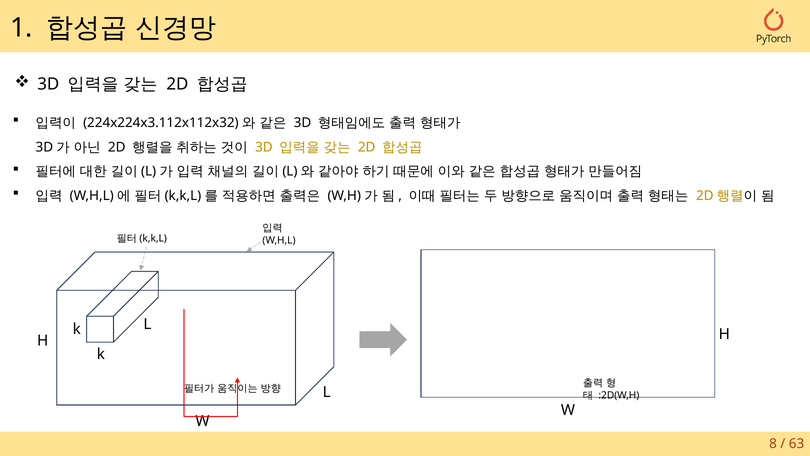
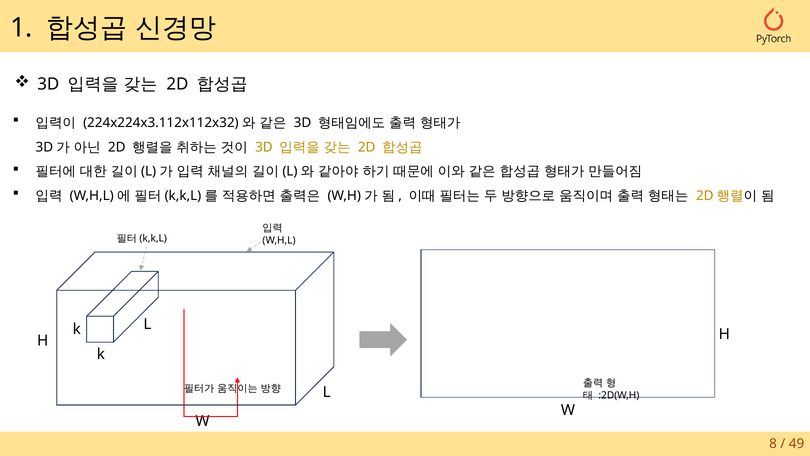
63: 63 -> 49
